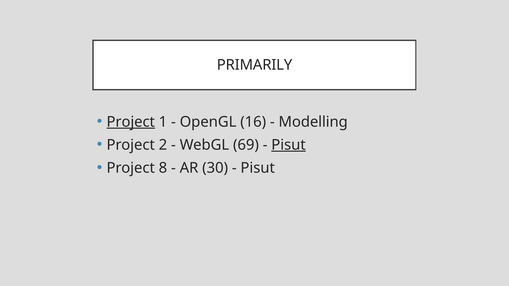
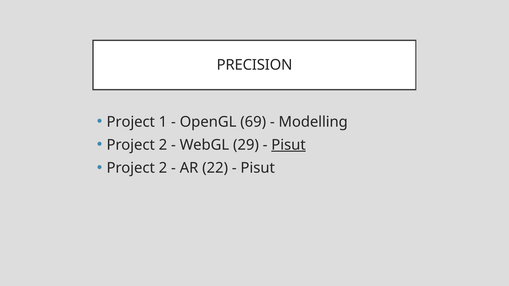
PRIMARILY: PRIMARILY -> PRECISION
Project at (131, 122) underline: present -> none
16: 16 -> 69
69: 69 -> 29
8 at (163, 168): 8 -> 2
30: 30 -> 22
